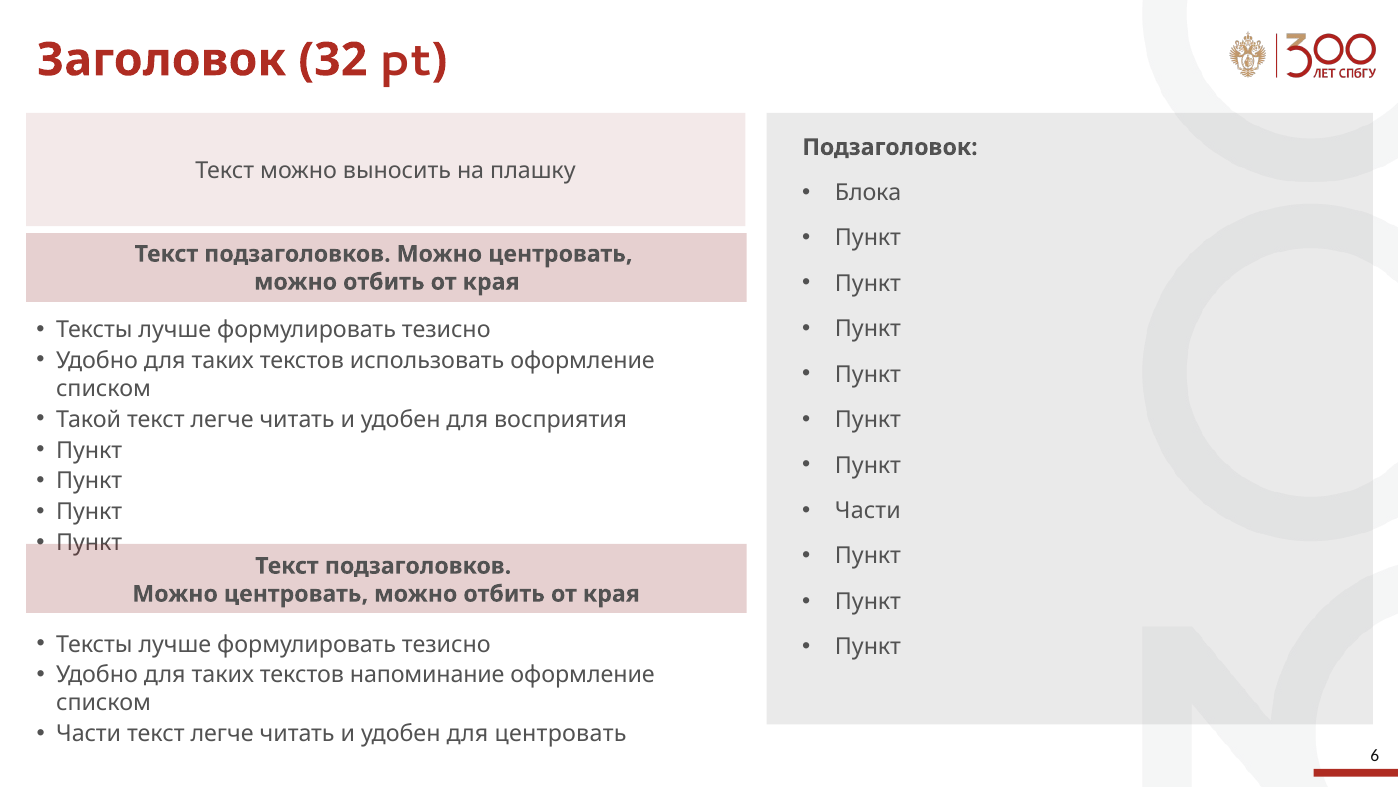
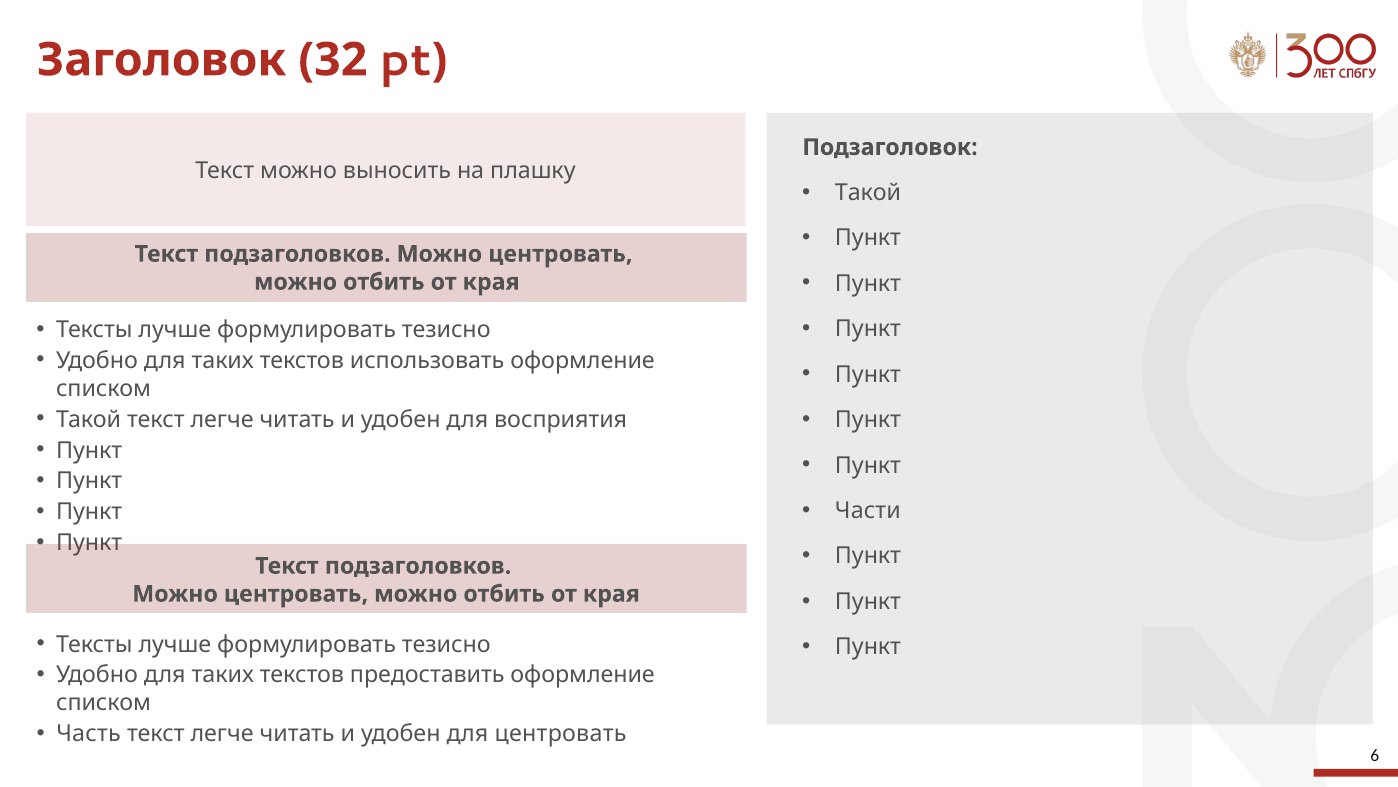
Блока at (868, 193): Блока -> Такой
напоминание: напоминание -> предоставить
Части at (89, 734): Части -> Часть
